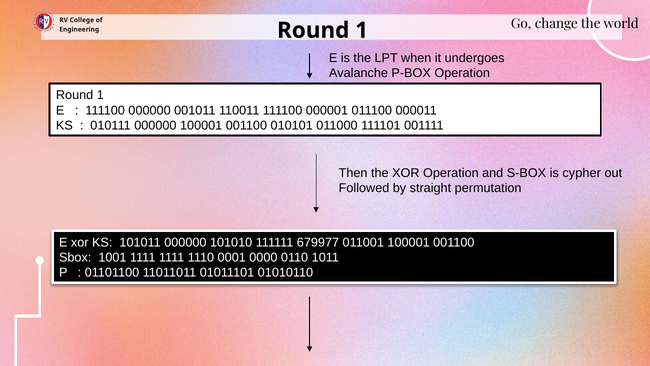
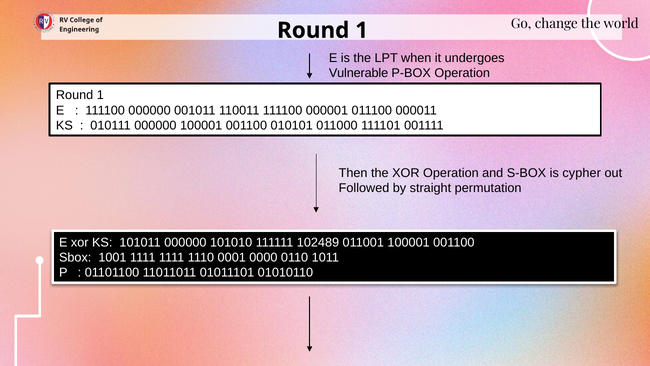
Avalanche: Avalanche -> Vulnerable
679977: 679977 -> 102489
